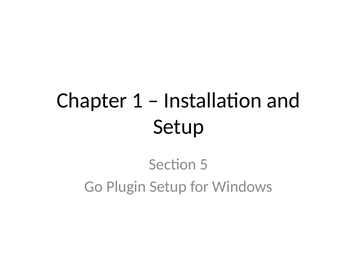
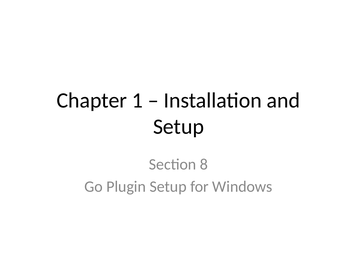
5: 5 -> 8
